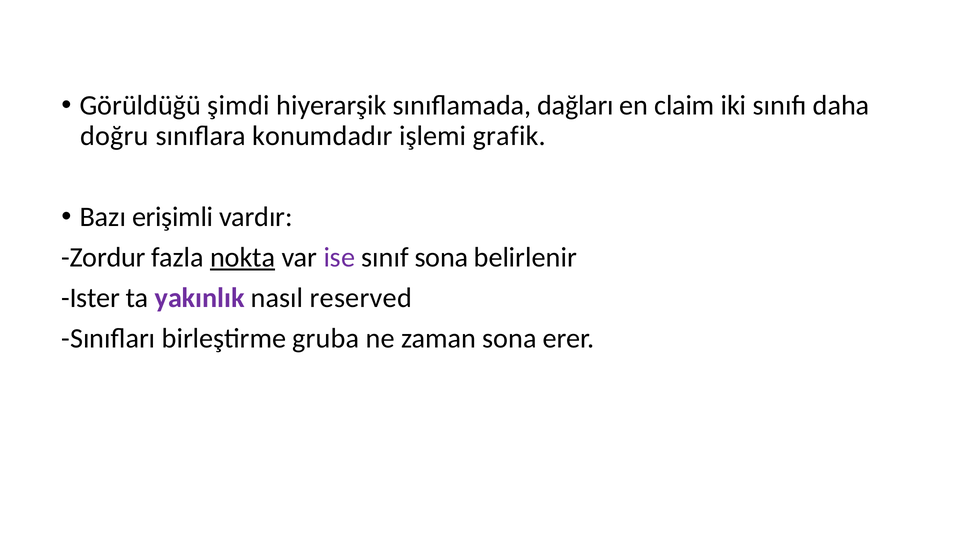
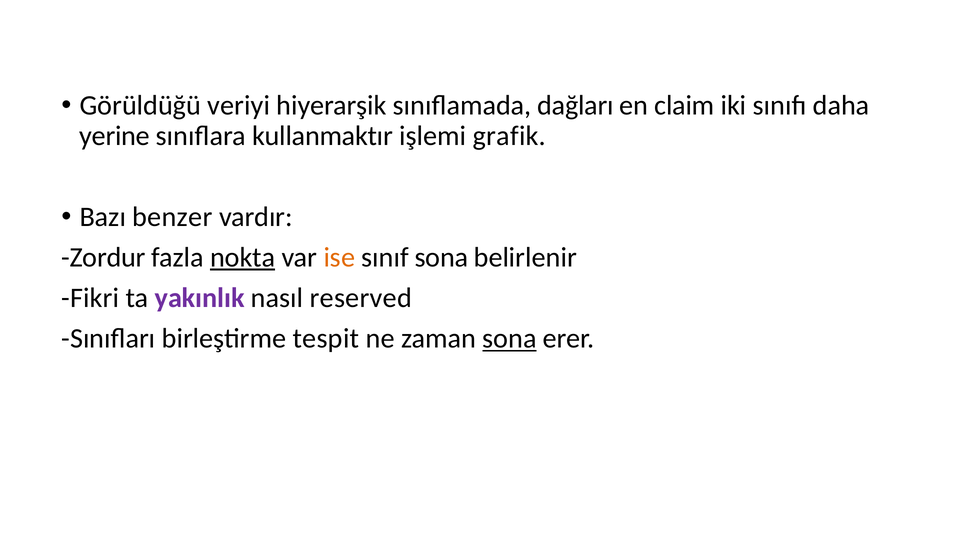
şimdi: şimdi -> veriyi
doğru: doğru -> yerine
konumdadır: konumdadır -> kullanmaktır
erişimli: erişimli -> benzer
ise colour: purple -> orange
Ister: Ister -> Fikri
gruba: gruba -> tespit
sona at (509, 339) underline: none -> present
